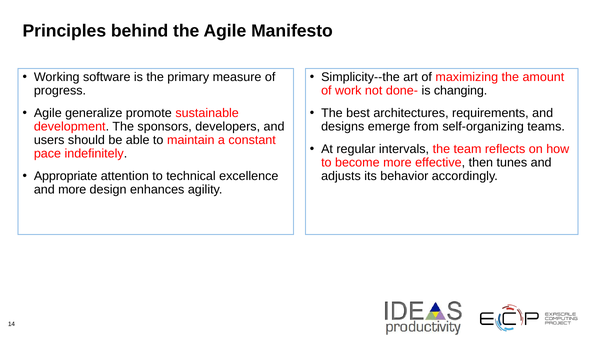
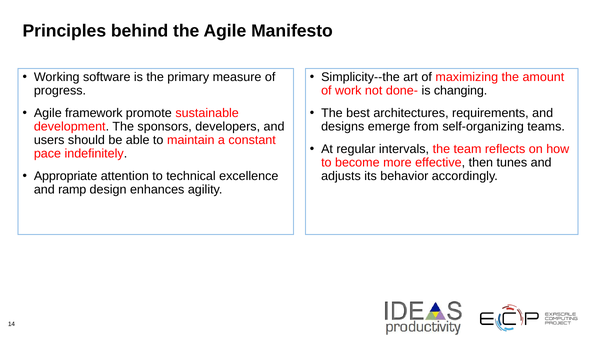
generalize: generalize -> framework
and more: more -> ramp
